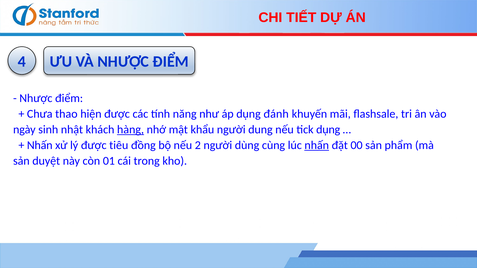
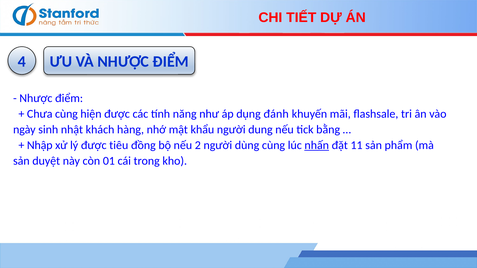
Chưa thao: thao -> cùng
hàng underline: present -> none
tick dụng: dụng -> bằng
Nhấn at (40, 145): Nhấn -> Nhập
00: 00 -> 11
